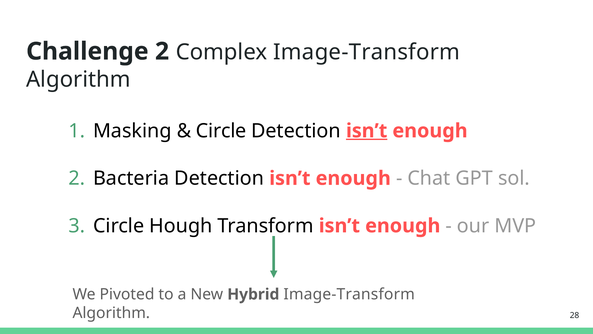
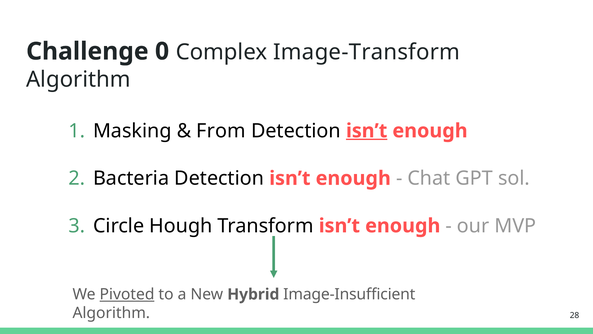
Challenge 2: 2 -> 0
Circle at (221, 131): Circle -> From
Pivoted underline: none -> present
Hybrid Image-Transform: Image-Transform -> Image-Insufficient
